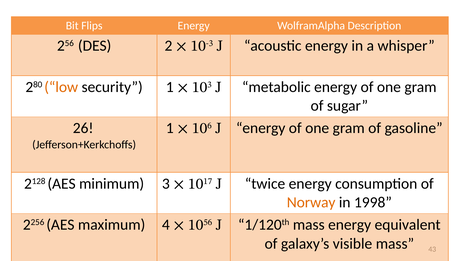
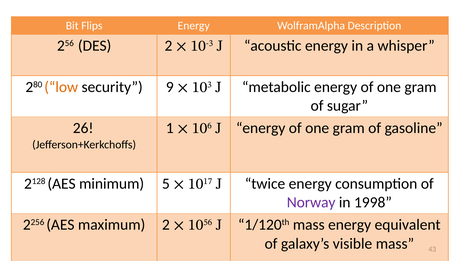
security 1: 1 -> 9
minimum 3: 3 -> 5
Norway colour: orange -> purple
maximum 4: 4 -> 2
